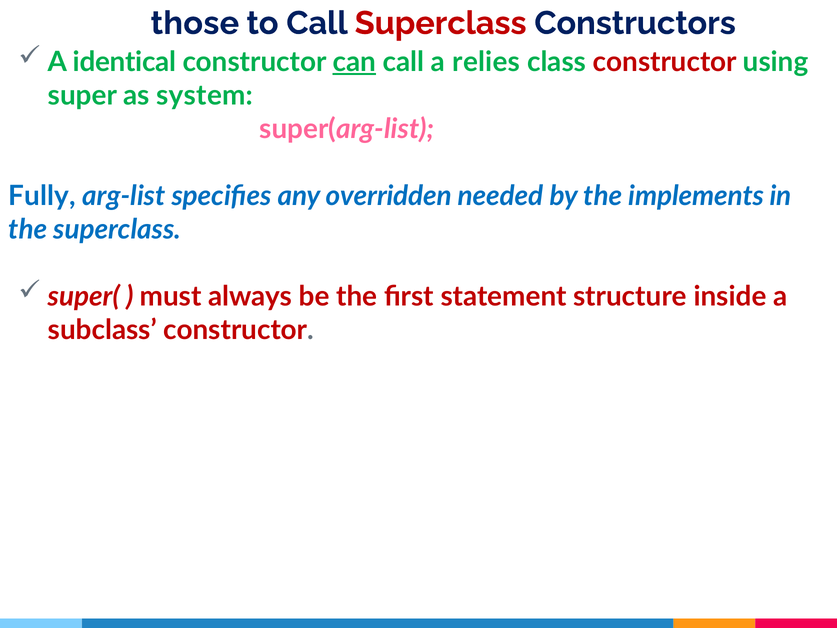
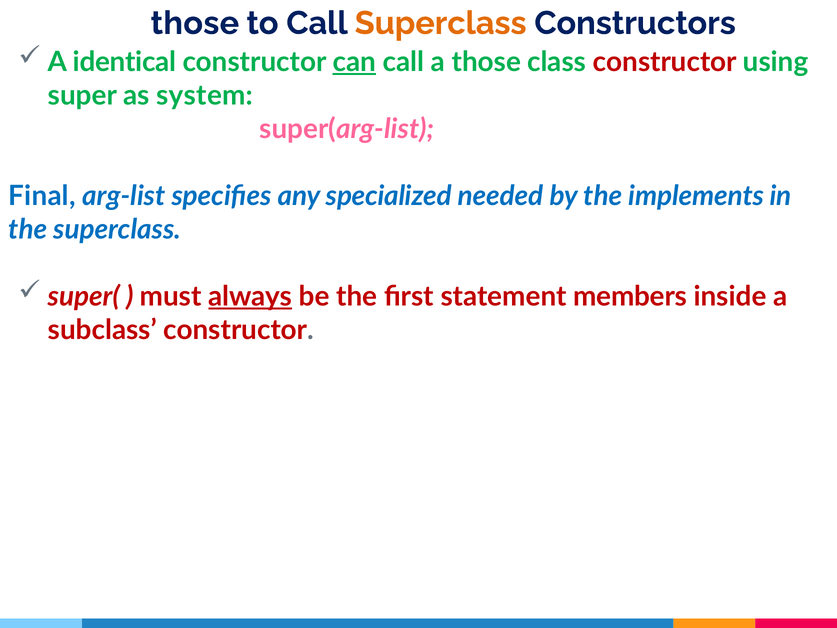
Superclass at (441, 23) colour: red -> orange
a relies: relies -> those
Fully: Fully -> Final
overridden: overridden -> specialized
always underline: none -> present
structure: structure -> members
